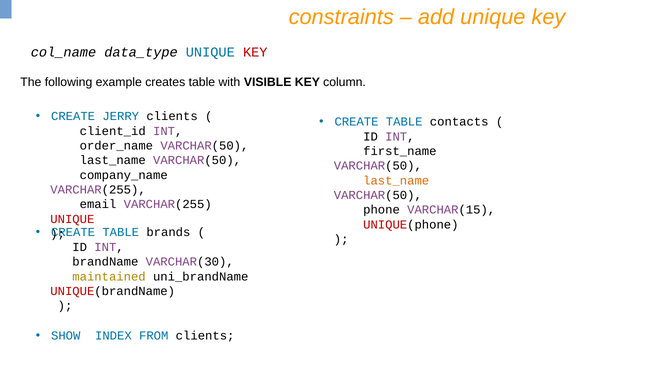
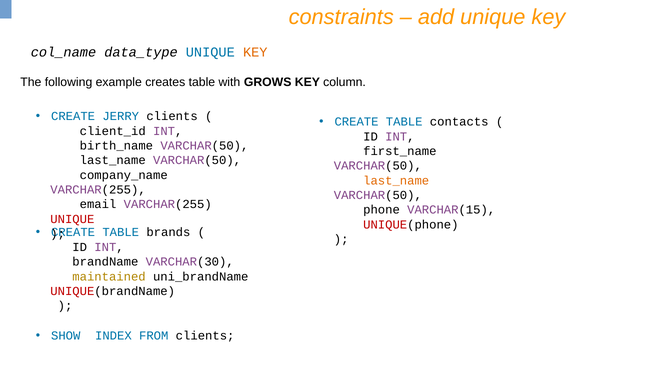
KEY at (255, 52) colour: red -> orange
VISIBLE: VISIBLE -> GROWS
order_name: order_name -> birth_name
